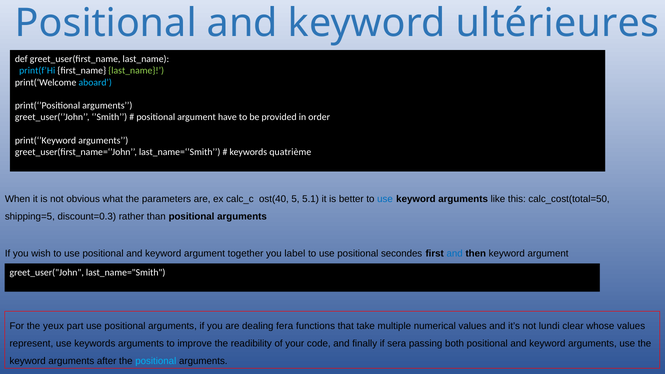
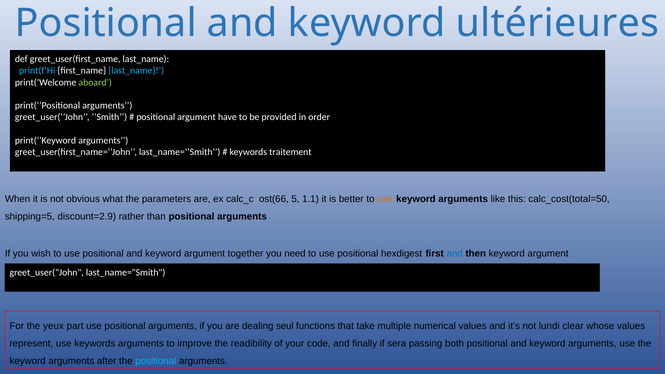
last_name at (136, 71) colour: light green -> light blue
aboard colour: light blue -> light green
quatrième: quatrième -> traitement
ost(40: ost(40 -> ost(66
5.1: 5.1 -> 1.1
use at (385, 199) colour: blue -> orange
discount=0.3: discount=0.3 -> discount=2.9
label: label -> need
secondes: secondes -> hexdigest
fera: fera -> seul
